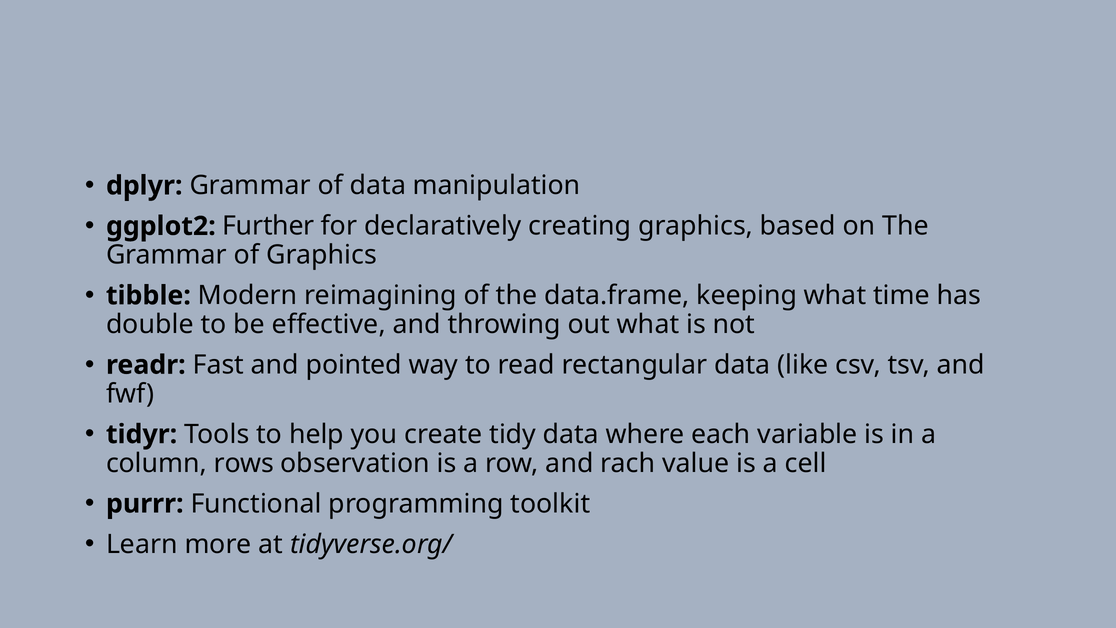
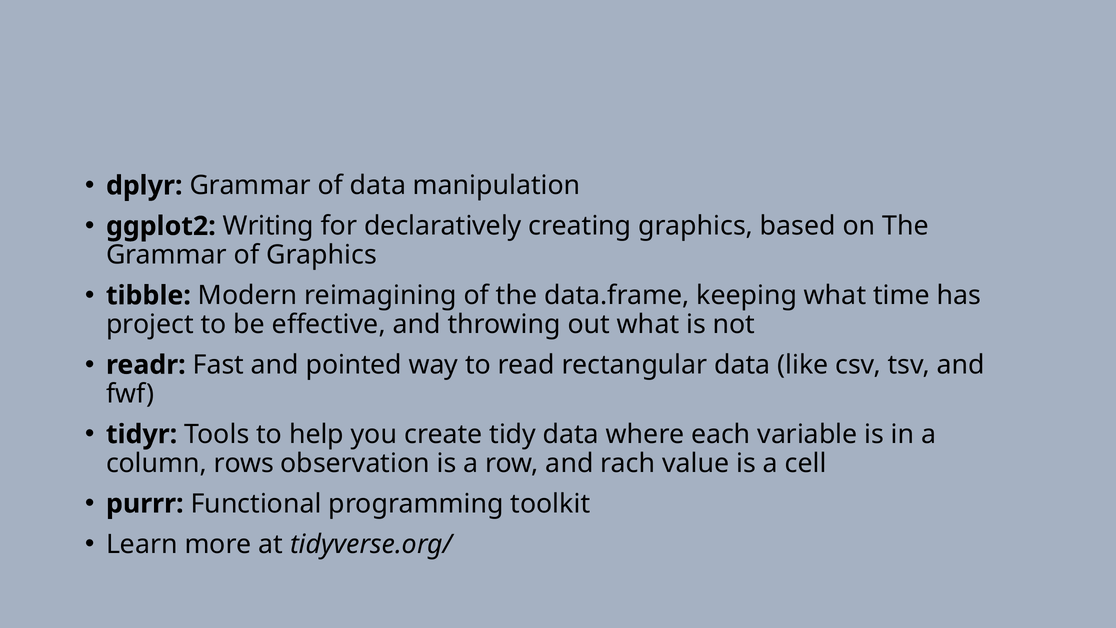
Further: Further -> Writing
double: double -> project
